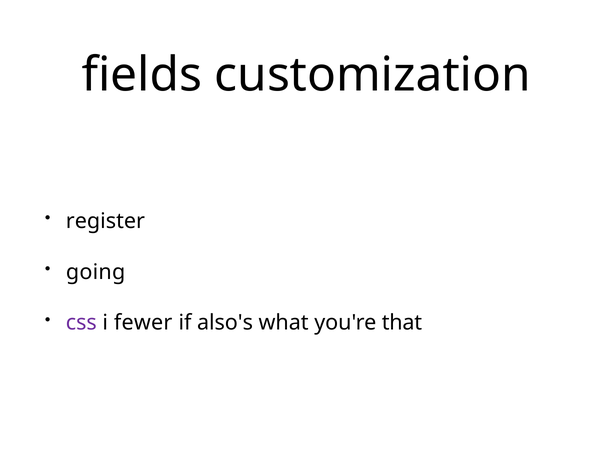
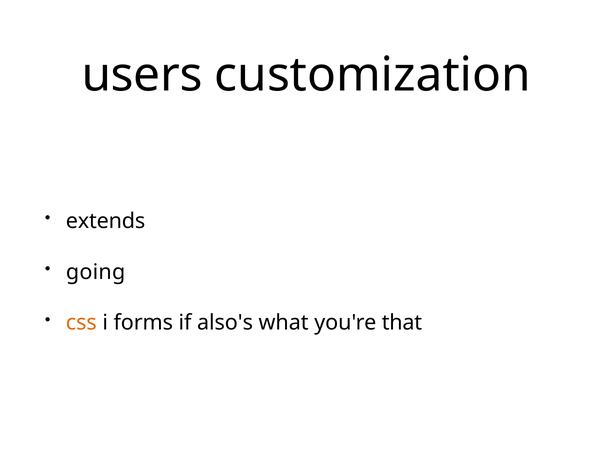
fields: fields -> users
register: register -> extends
css colour: purple -> orange
fewer: fewer -> forms
